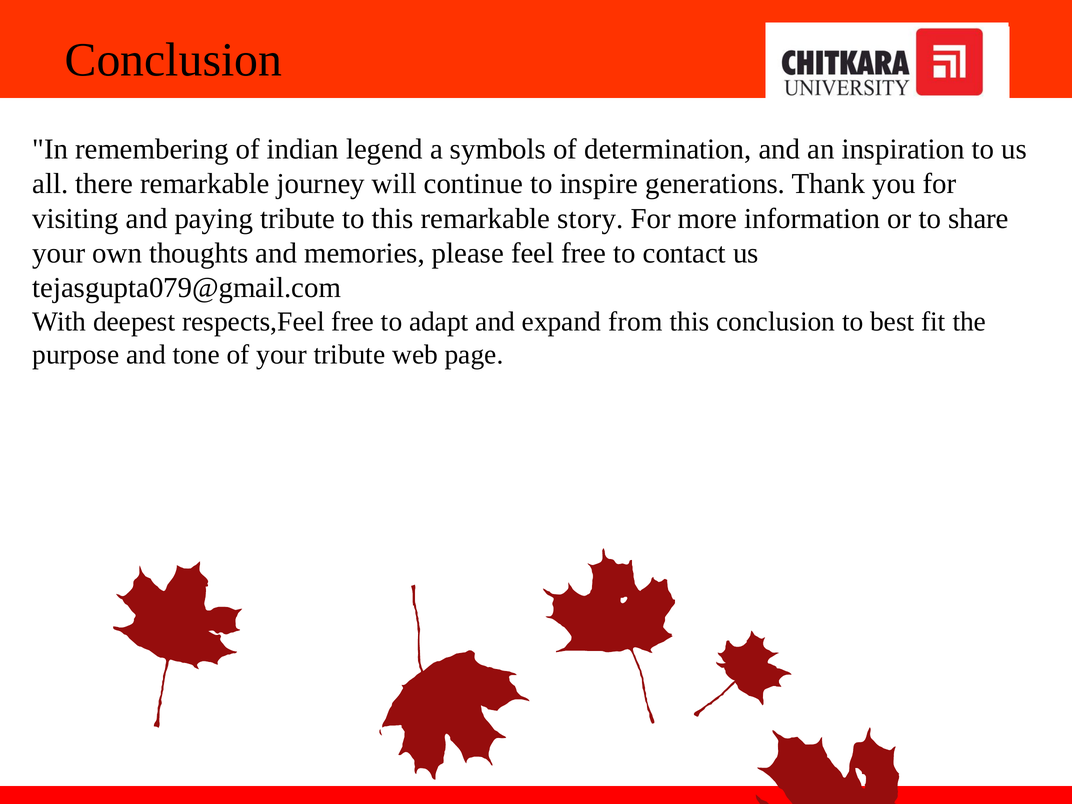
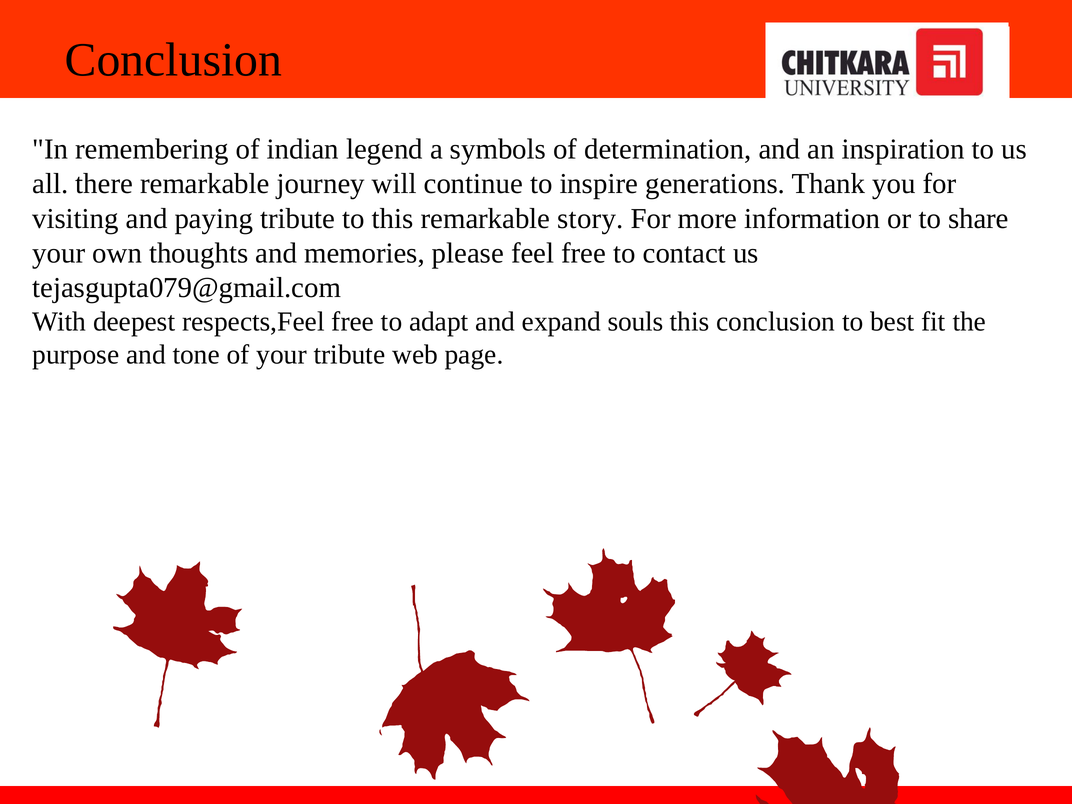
from: from -> souls
